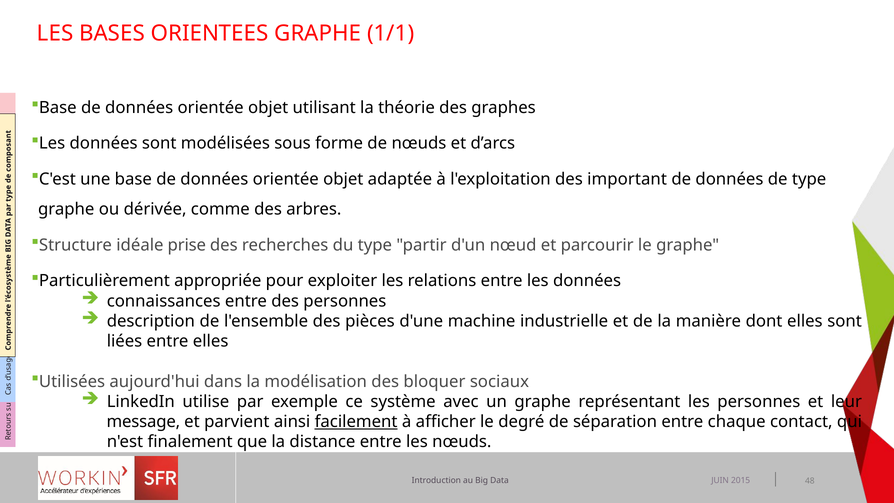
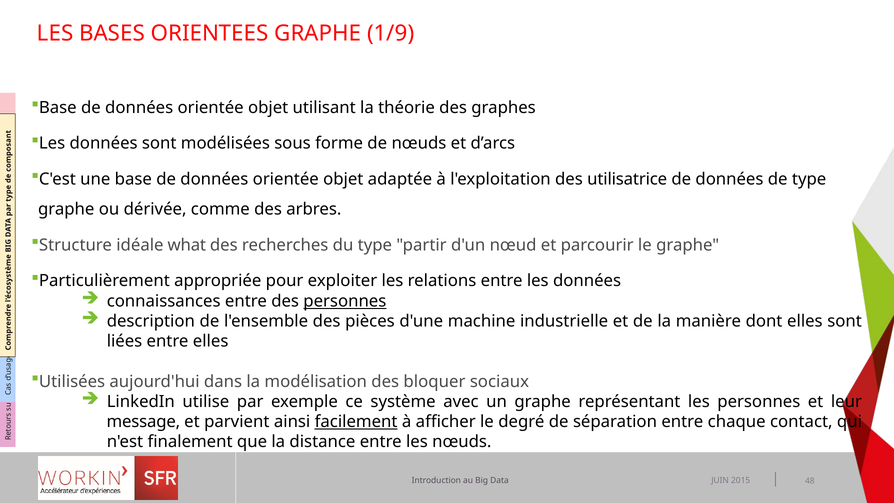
1/1: 1/1 -> 1/9
important: important -> utilisatrice
prise: prise -> what
personnes at (345, 301) underline: none -> present
